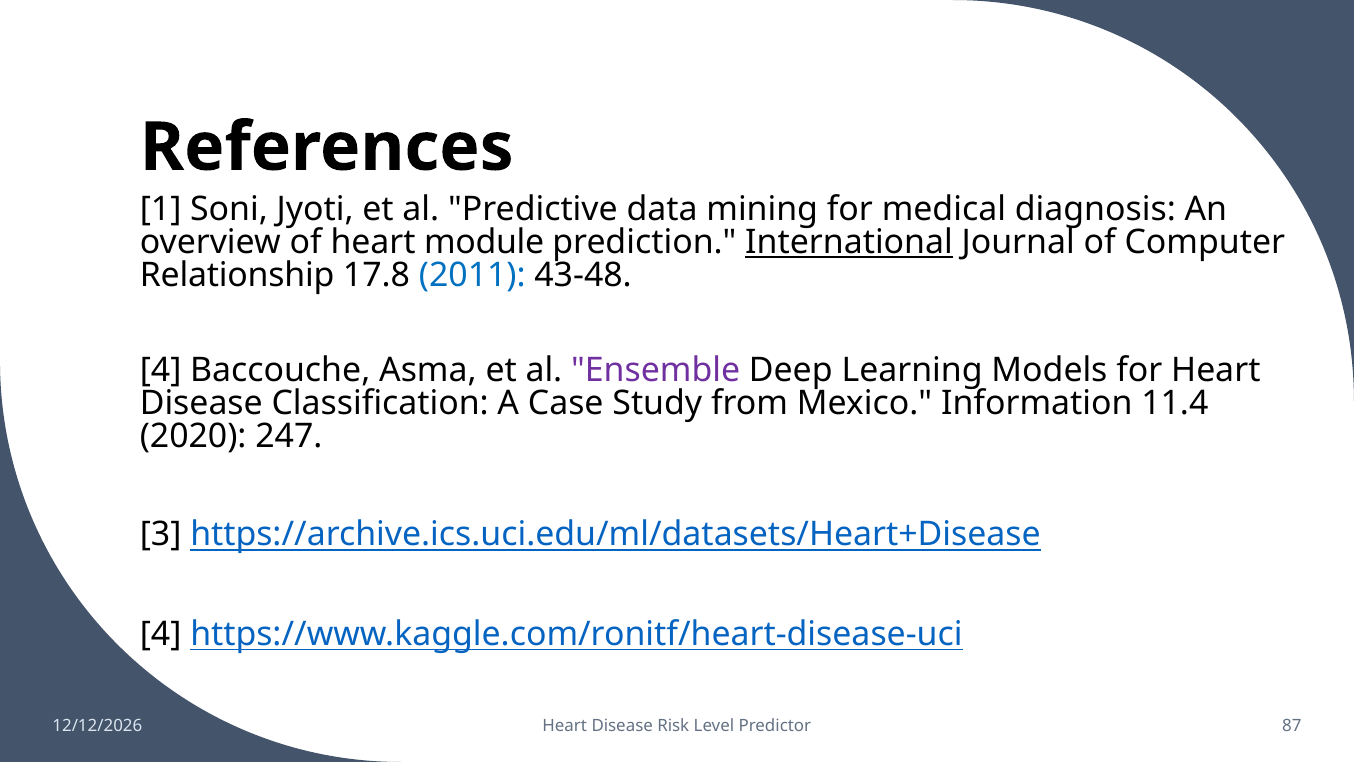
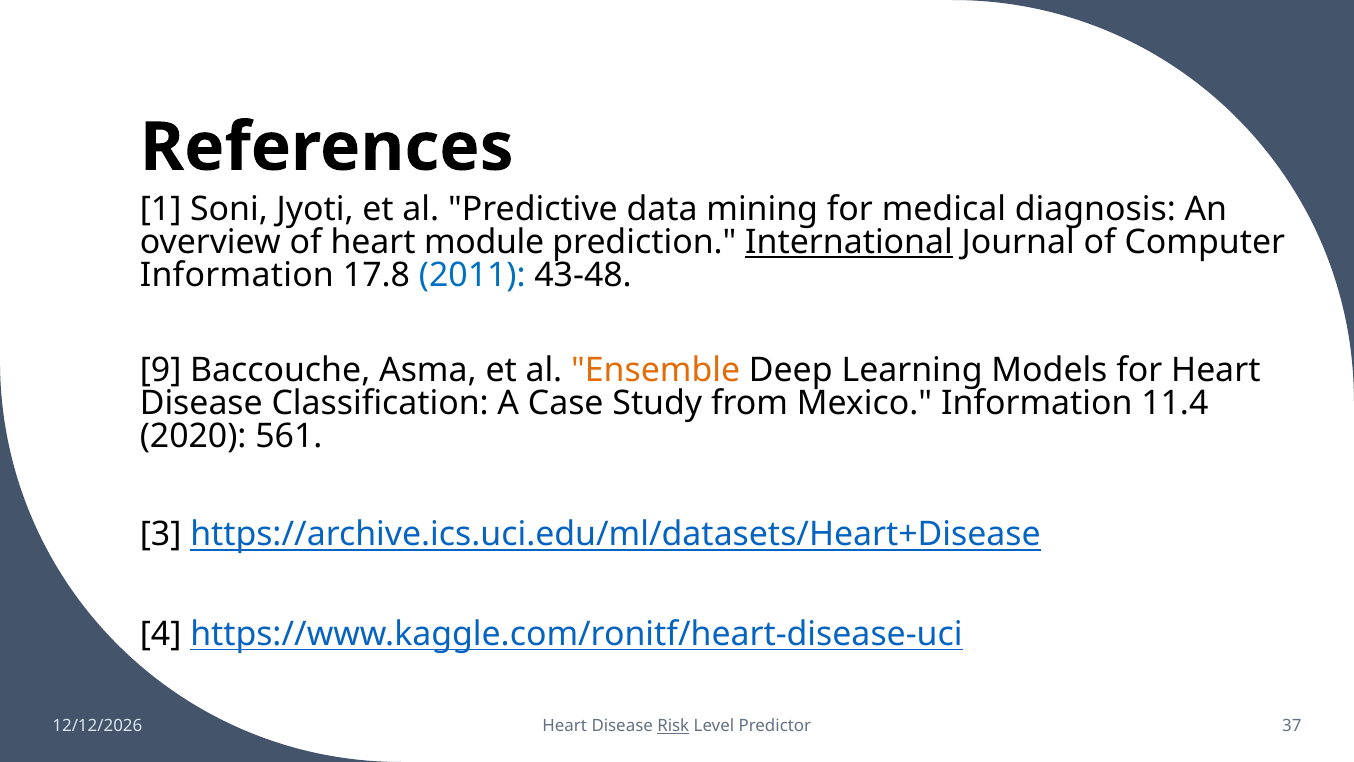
Relationship at (237, 276): Relationship -> Information
4 at (161, 370): 4 -> 9
Ensemble colour: purple -> orange
247: 247 -> 561
Risk underline: none -> present
87: 87 -> 37
